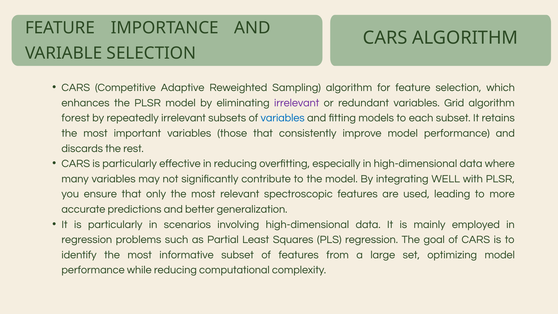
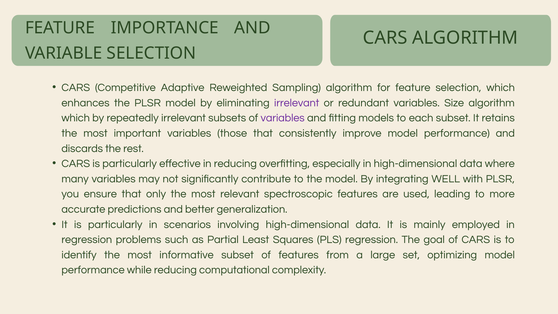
Grid: Grid -> Size
forest at (76, 118): forest -> which
variables at (283, 118) colour: blue -> purple
